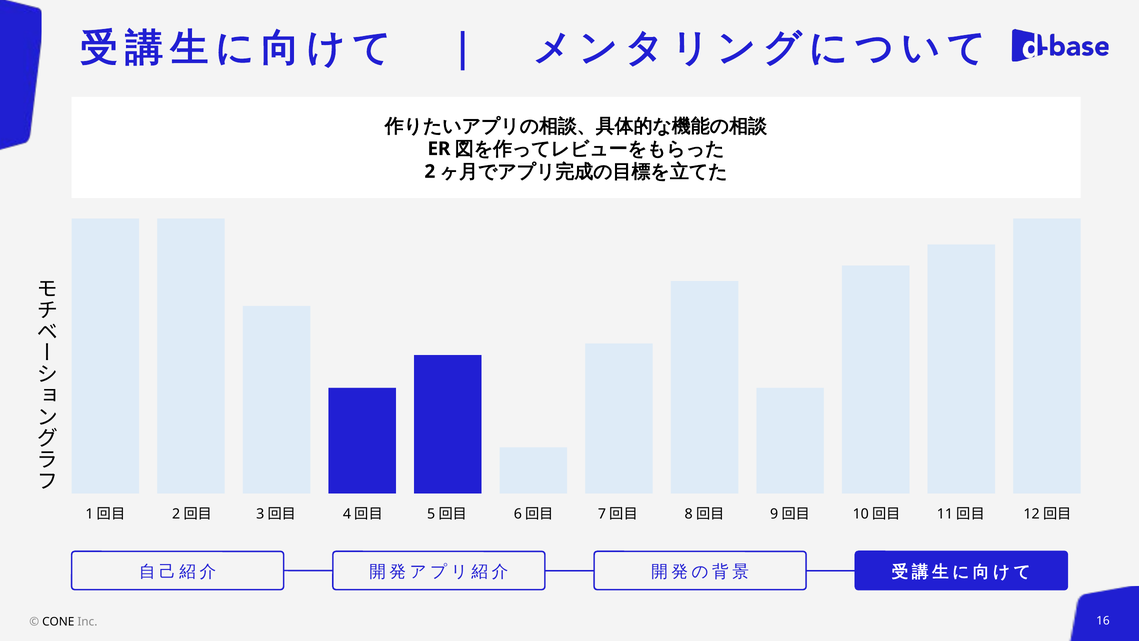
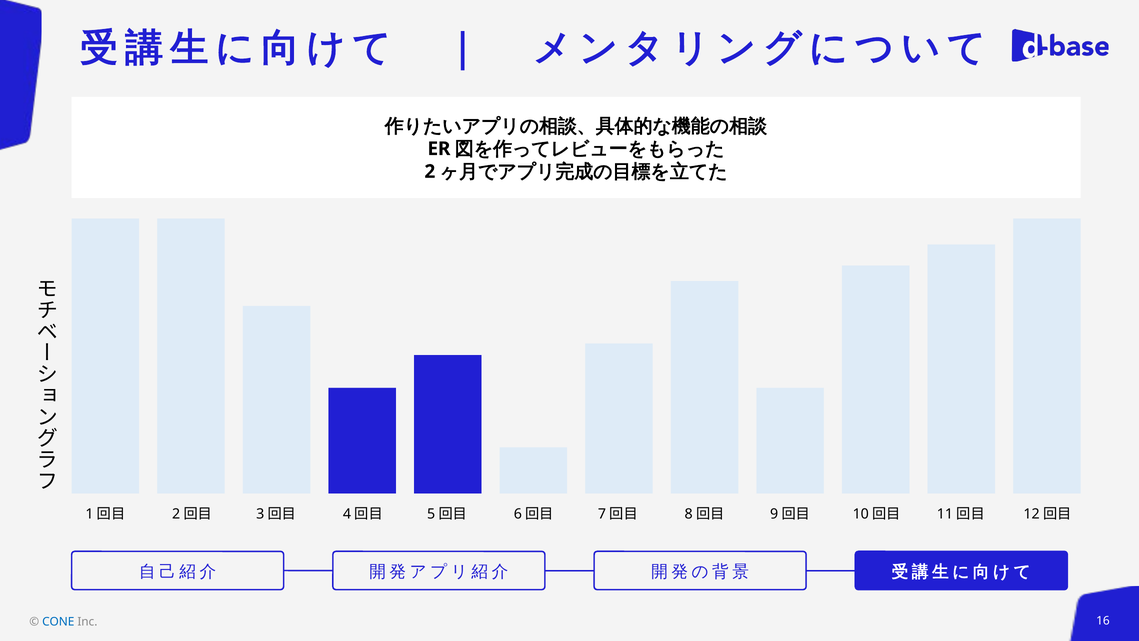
CONE colour: black -> blue
